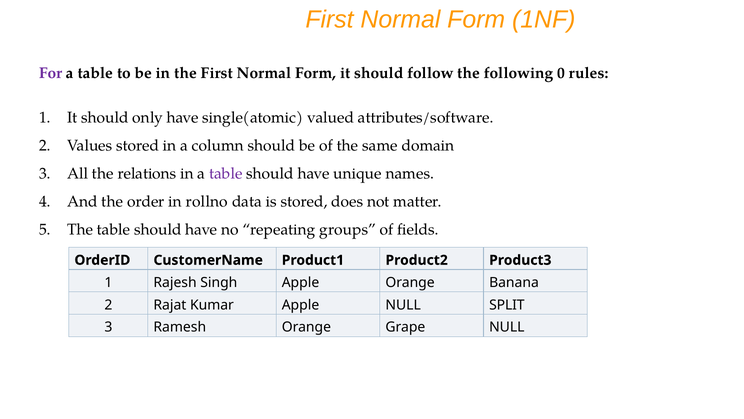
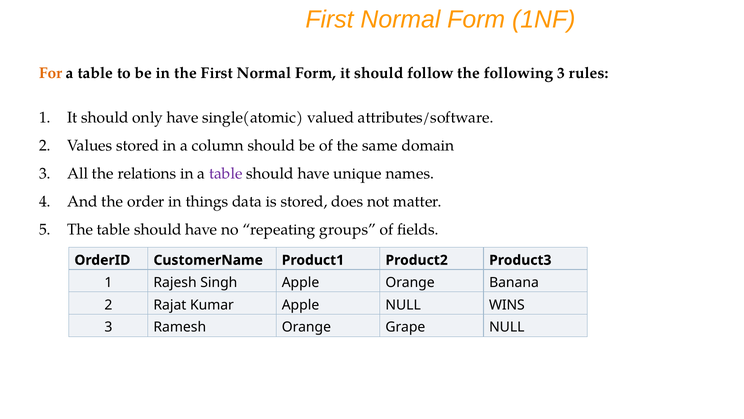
For colour: purple -> orange
following 0: 0 -> 3
rollno: rollno -> things
SPLIT: SPLIT -> WINS
